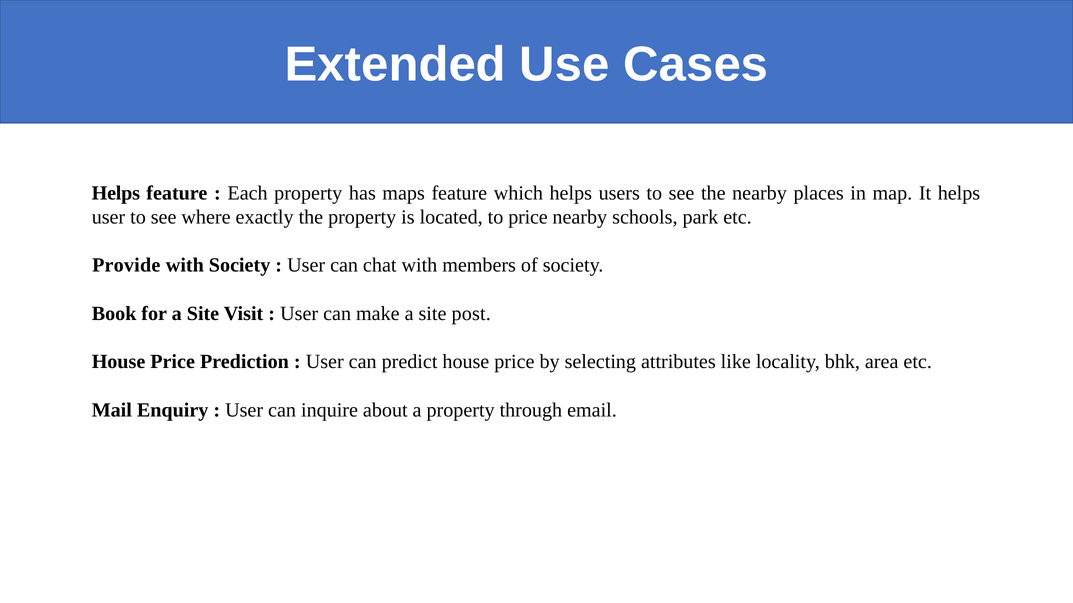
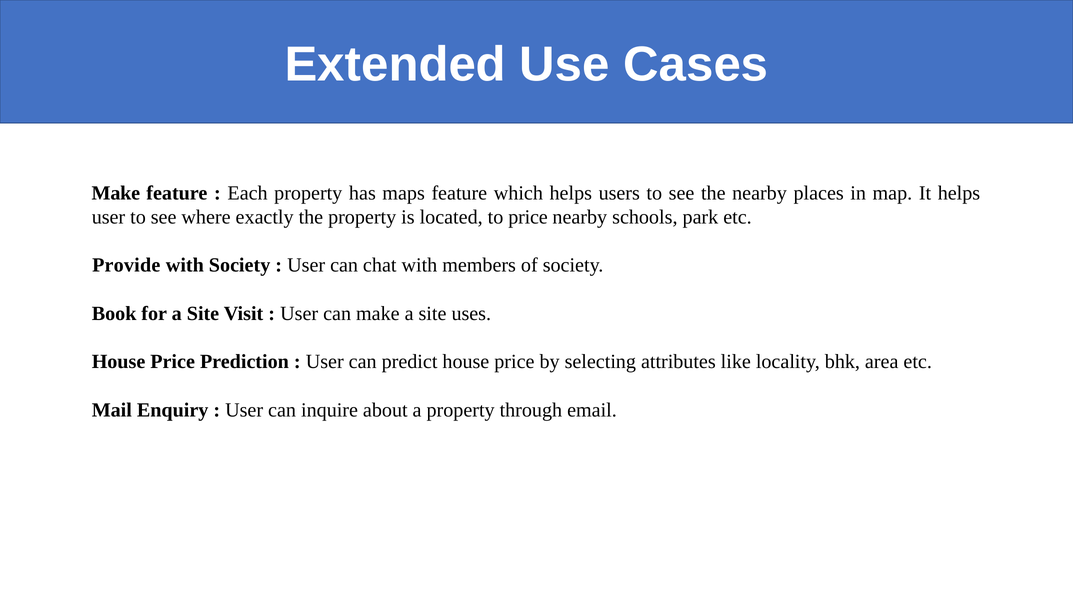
Helps at (116, 193): Helps -> Make
post: post -> uses
